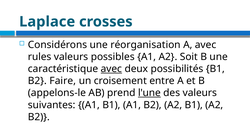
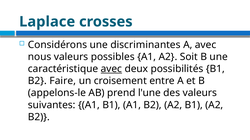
réorganisation: réorganisation -> discriminantes
rules: rules -> nous
l'une underline: present -> none
